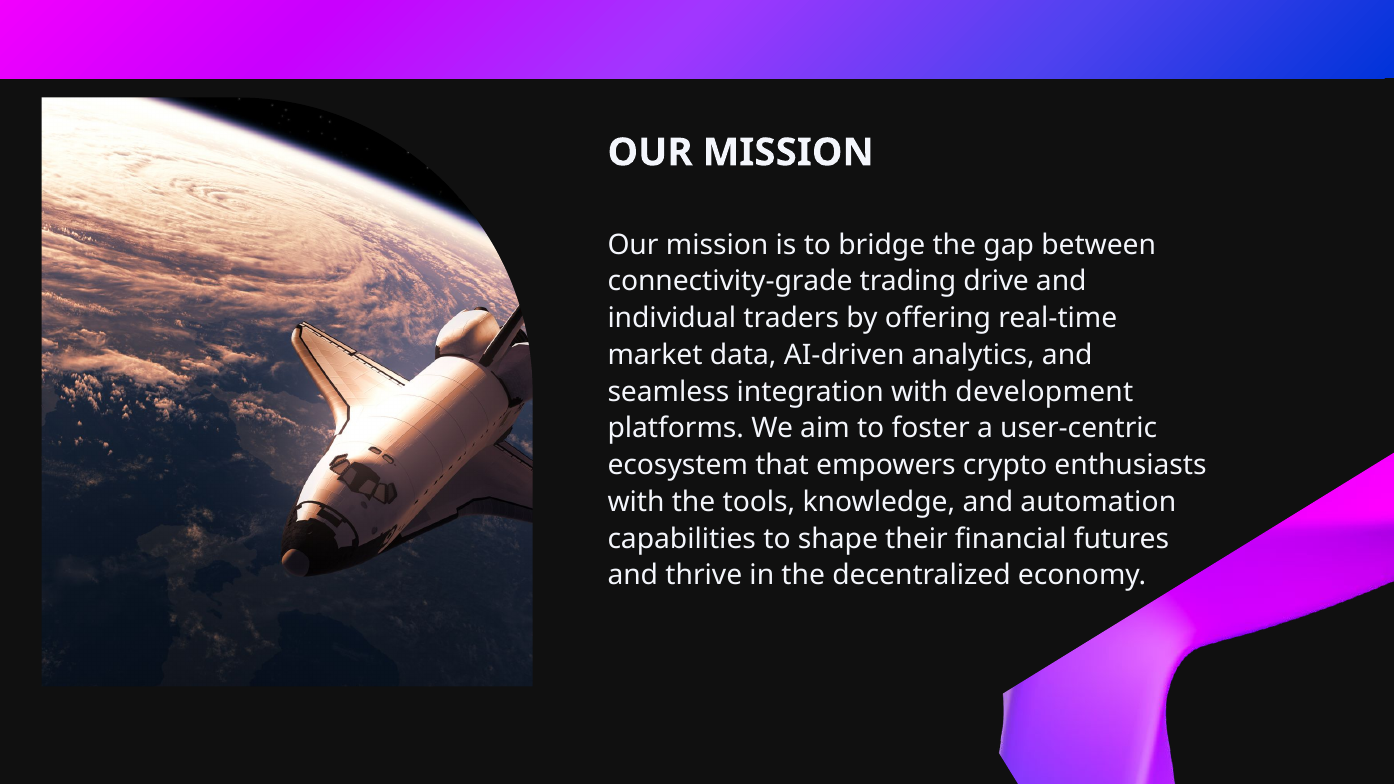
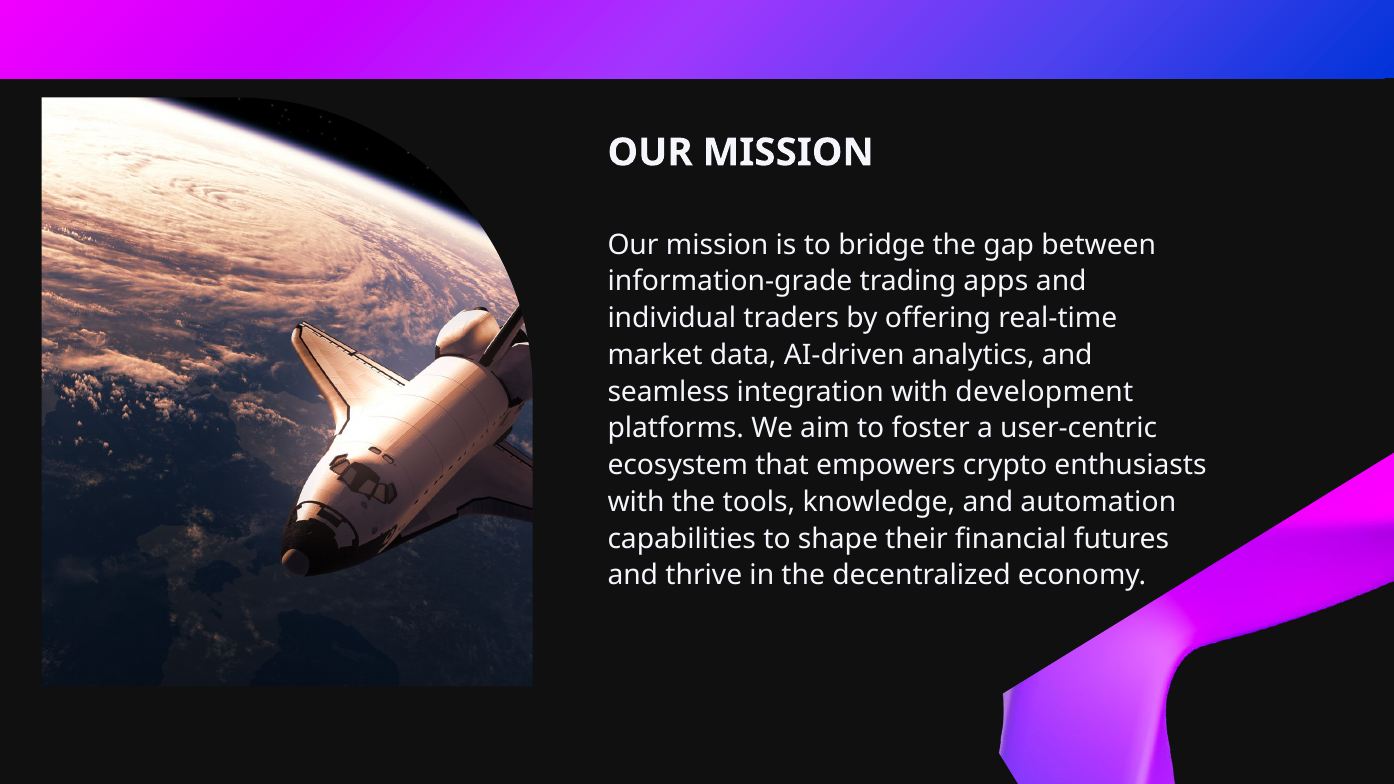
connectivity-grade: connectivity-grade -> information-grade
drive: drive -> apps
